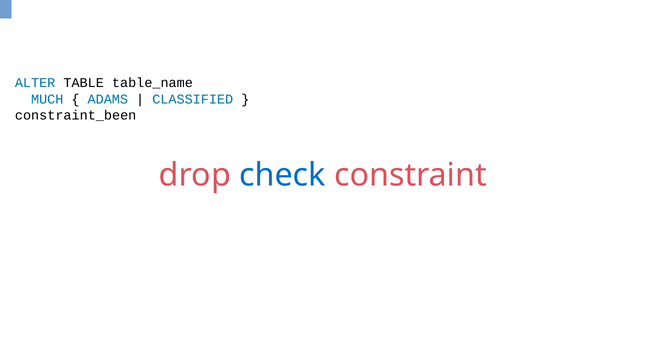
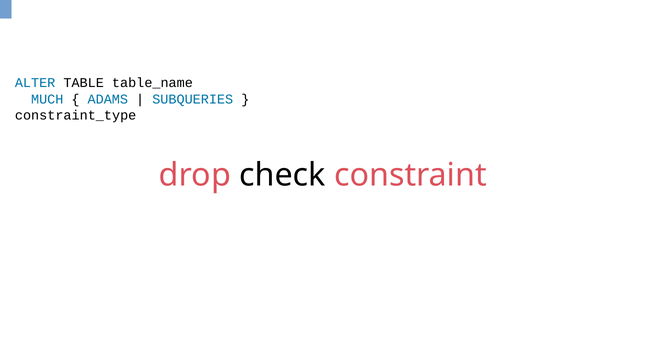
CLASSIFIED: CLASSIFIED -> SUBQUERIES
constraint_been: constraint_been -> constraint_type
check colour: blue -> black
